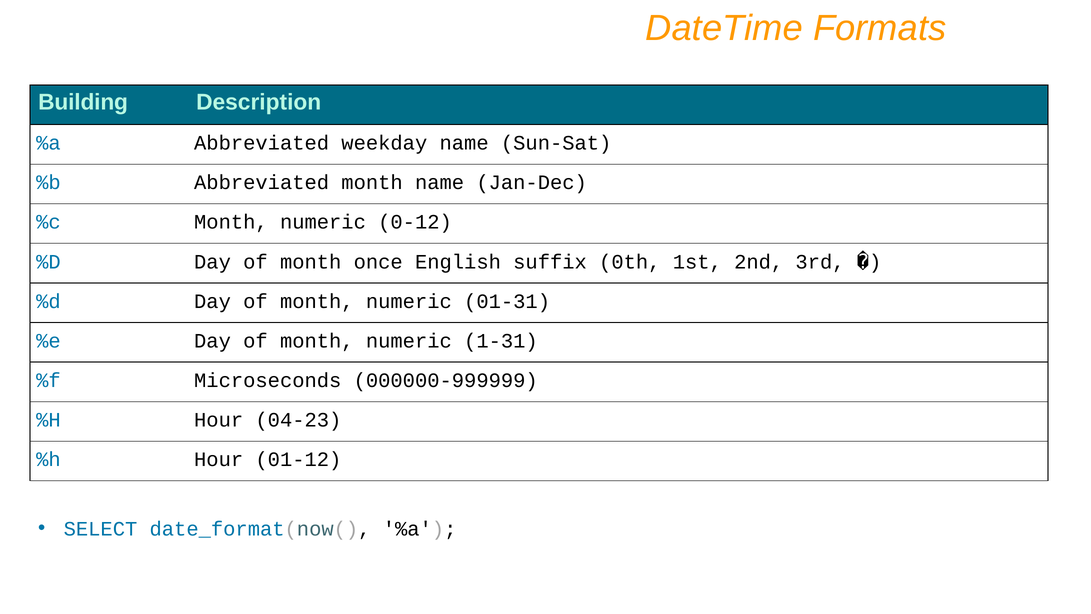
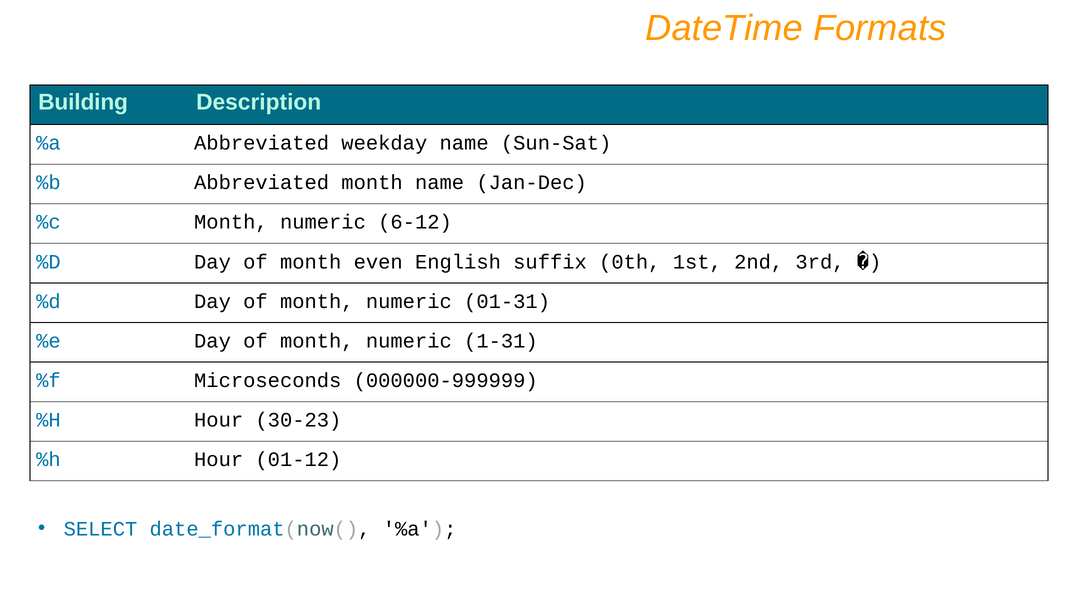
0-12: 0-12 -> 6-12
once: once -> even
04-23: 04-23 -> 30-23
